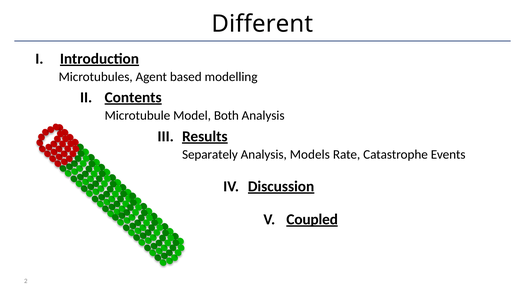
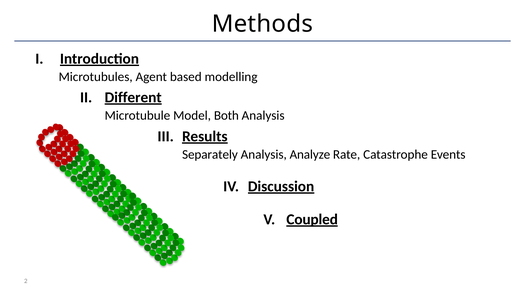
Different: Different -> Methods
Contents: Contents -> Different
Models: Models -> Analyze
